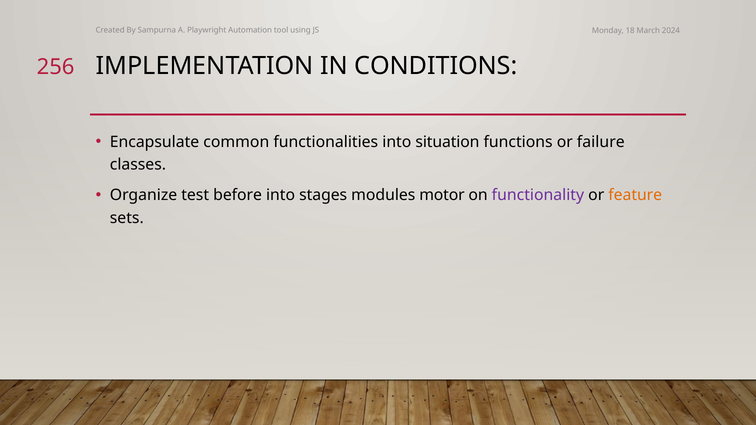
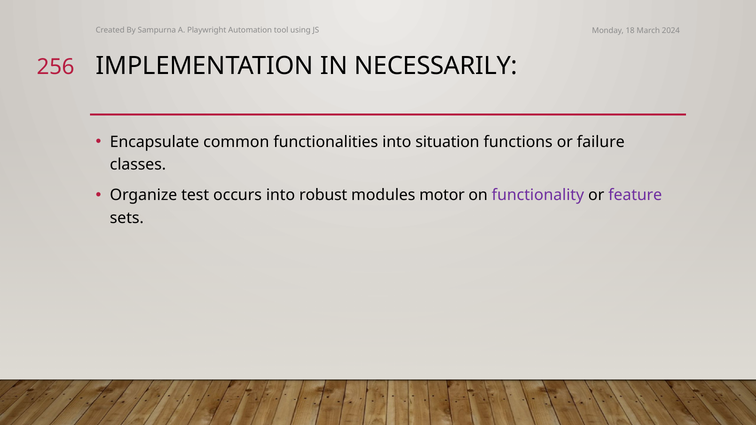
CONDITIONS: CONDITIONS -> NECESSARILY
before: before -> occurs
stages: stages -> robust
feature colour: orange -> purple
